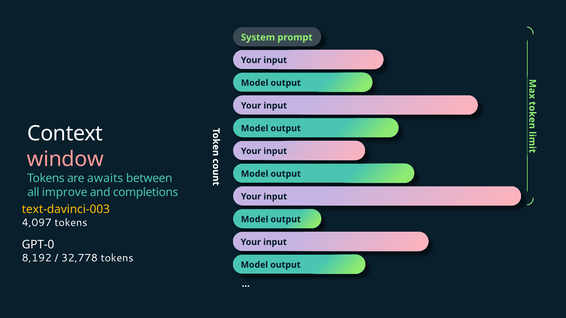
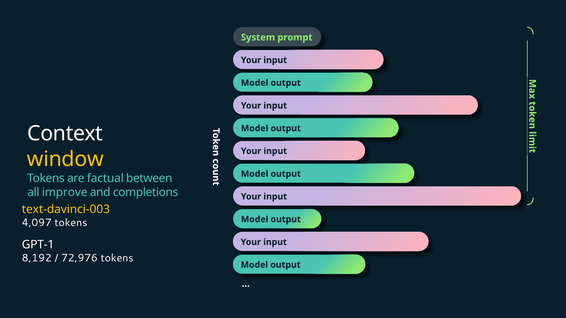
window colour: pink -> yellow
awaits: awaits -> factual
GPT-0: GPT-0 -> GPT-1
32,778: 32,778 -> 72,976
